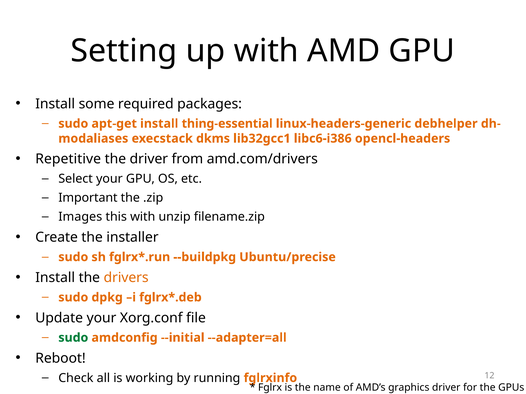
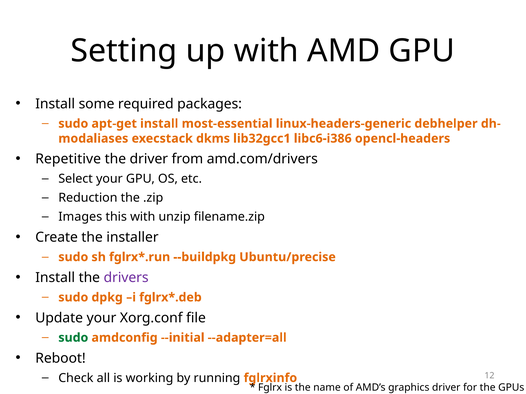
thing-essential: thing-essential -> most-essential
Important: Important -> Reduction
drivers colour: orange -> purple
